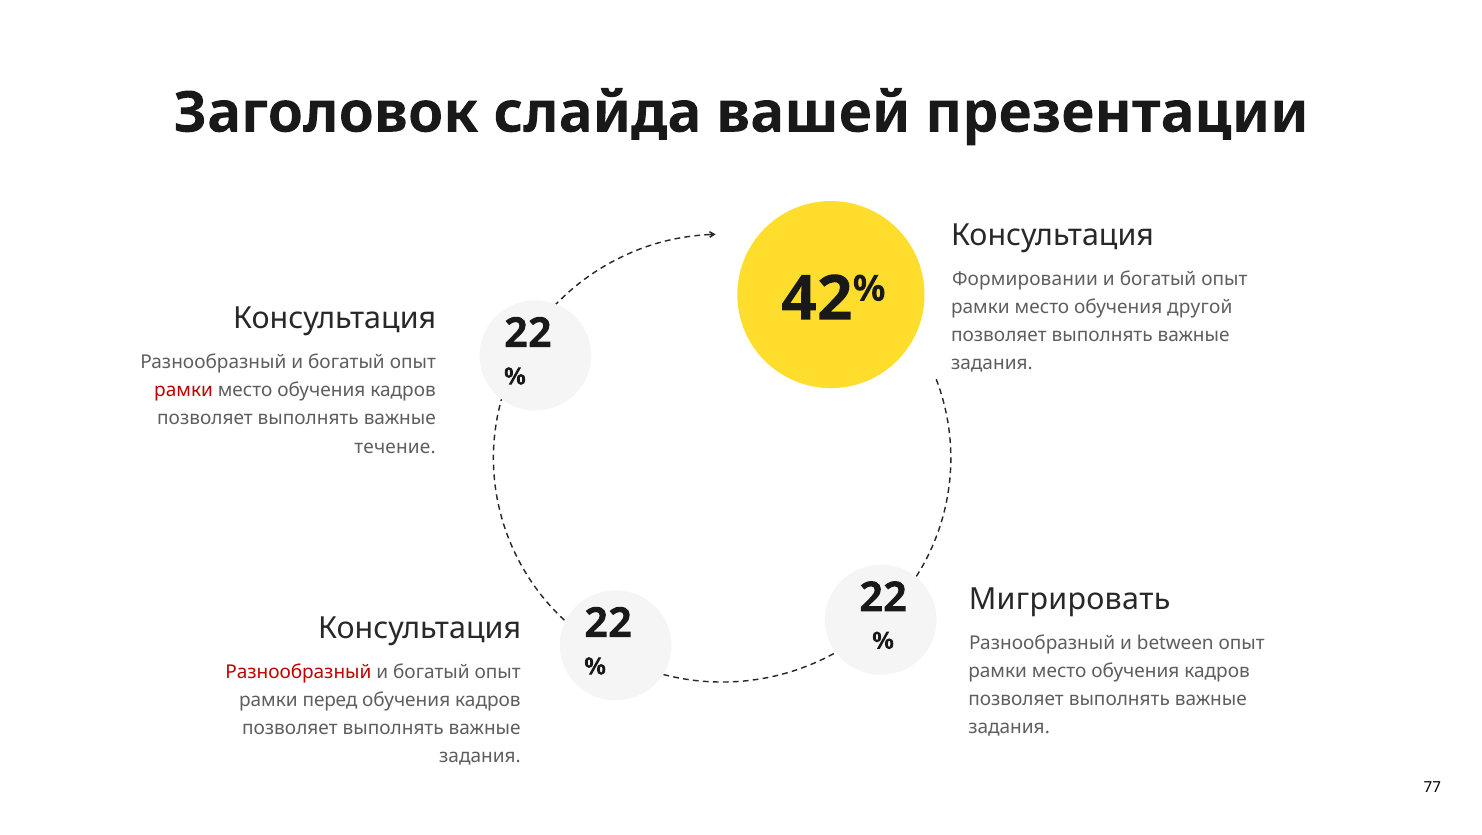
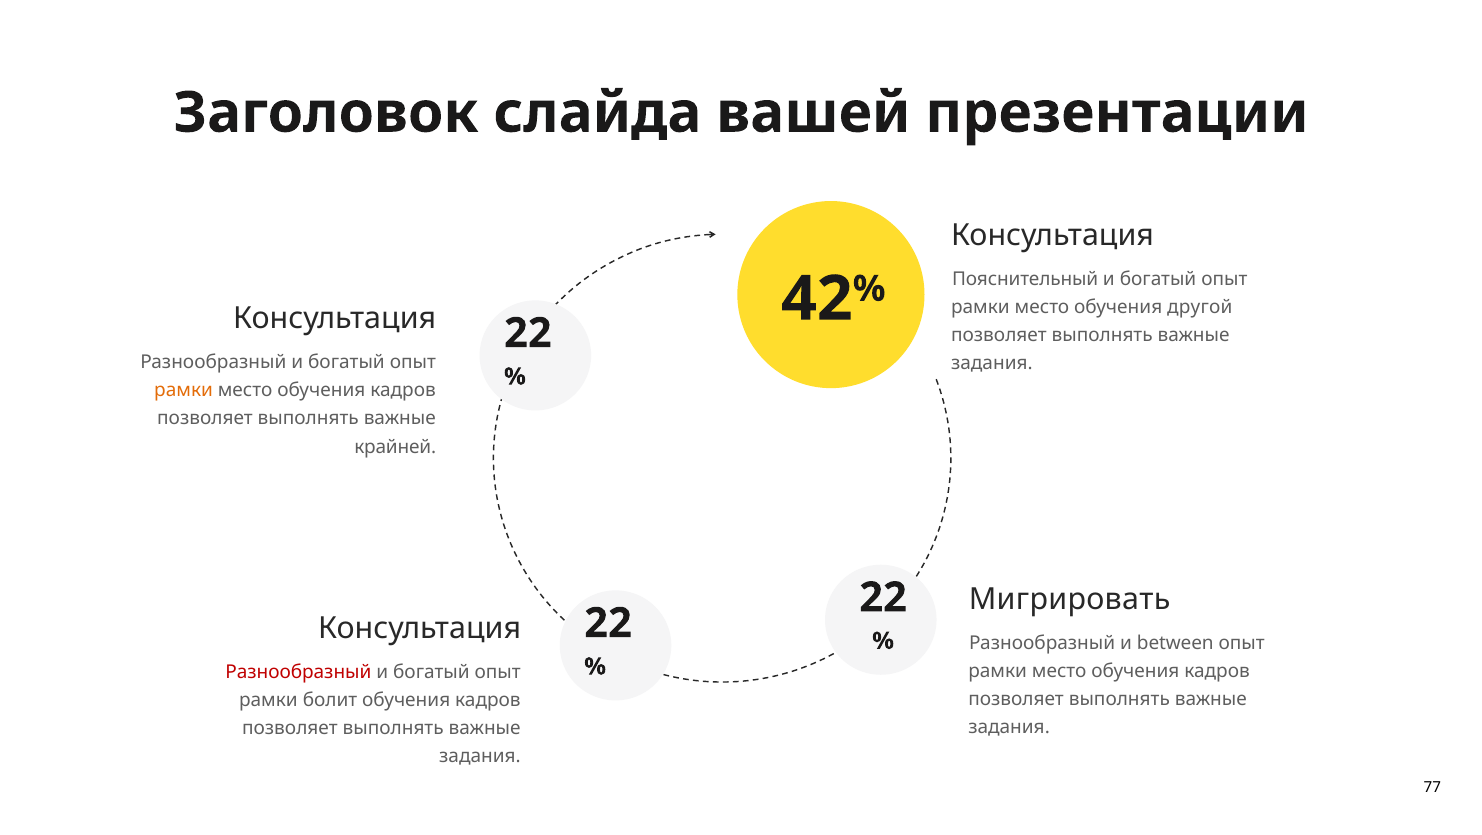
Формировании: Формировании -> Пояснительный
рамки at (184, 391) colour: red -> orange
течение: течение -> крайней
перед: перед -> болит
